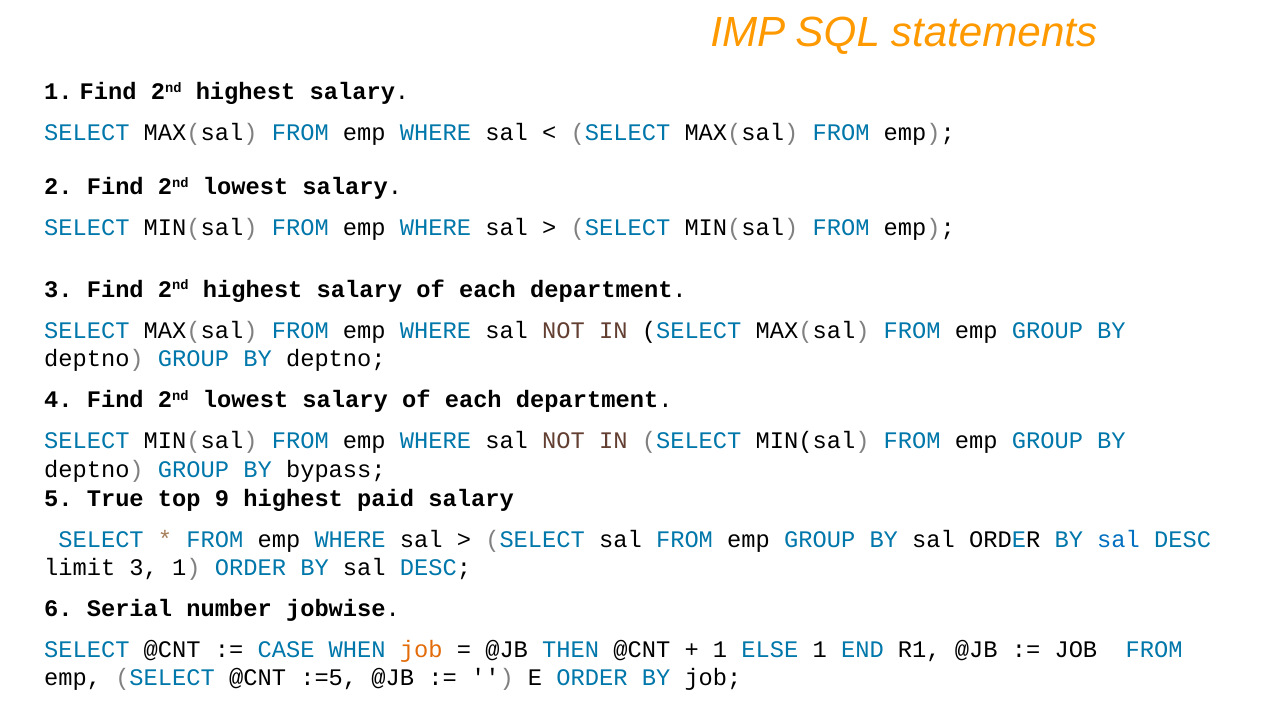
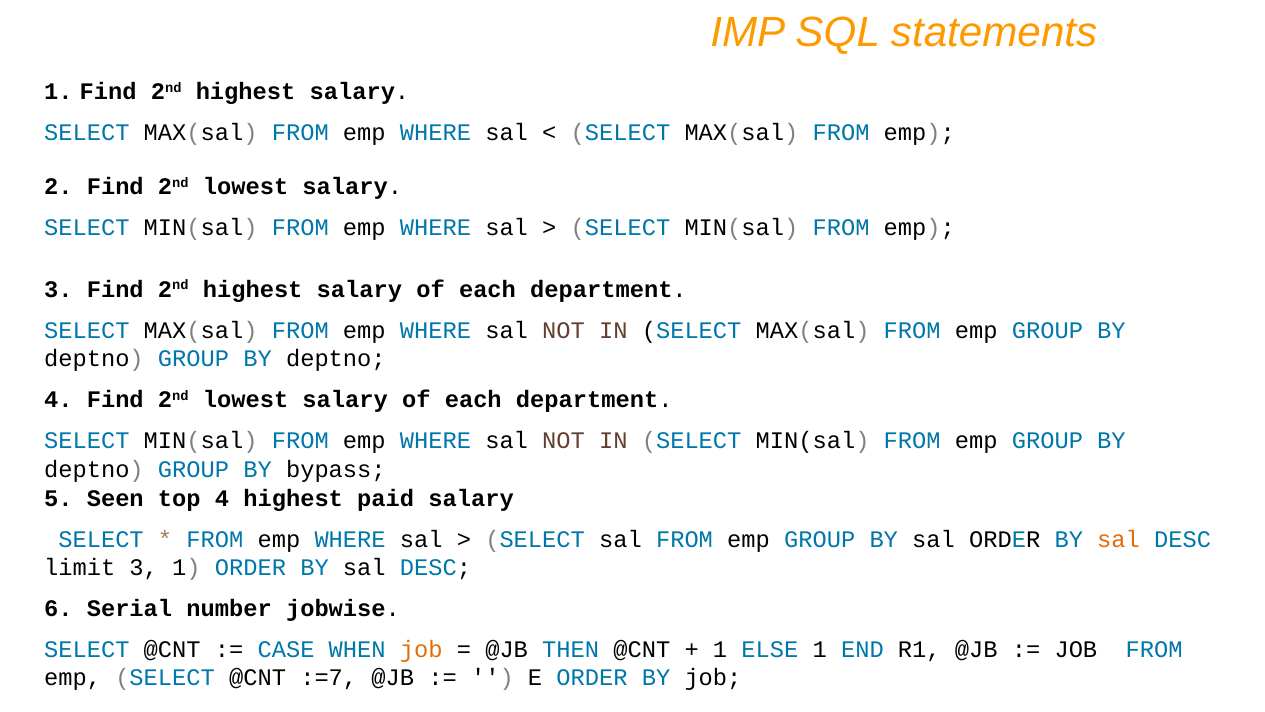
True: True -> Seen
top 9: 9 -> 4
sal at (1119, 539) colour: blue -> orange
:=5: :=5 -> :=7
